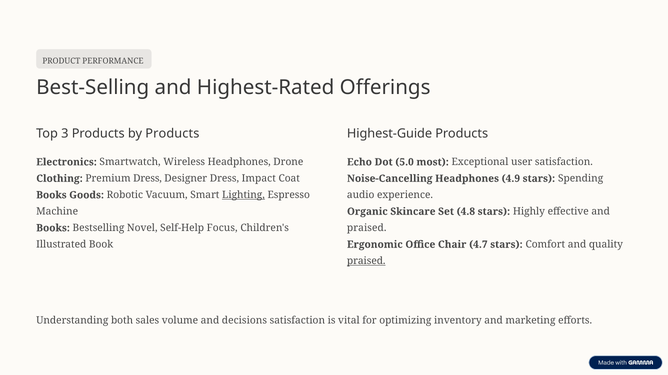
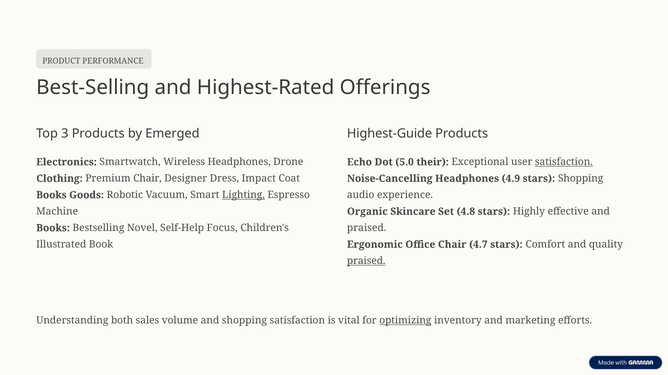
by Products: Products -> Emerged
most: most -> their
satisfaction at (564, 162) underline: none -> present
Premium Dress: Dress -> Chair
stars Spending: Spending -> Shopping
and decisions: decisions -> shopping
optimizing underline: none -> present
